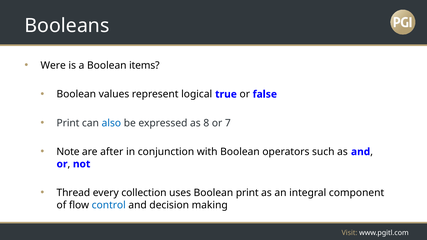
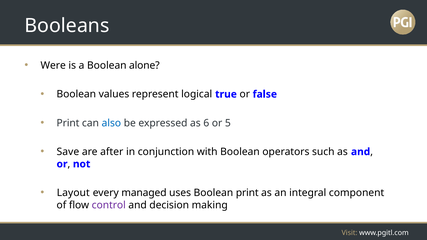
items: items -> alone
8: 8 -> 6
7: 7 -> 5
Note: Note -> Save
Thread: Thread -> Layout
collection: collection -> managed
control colour: blue -> purple
